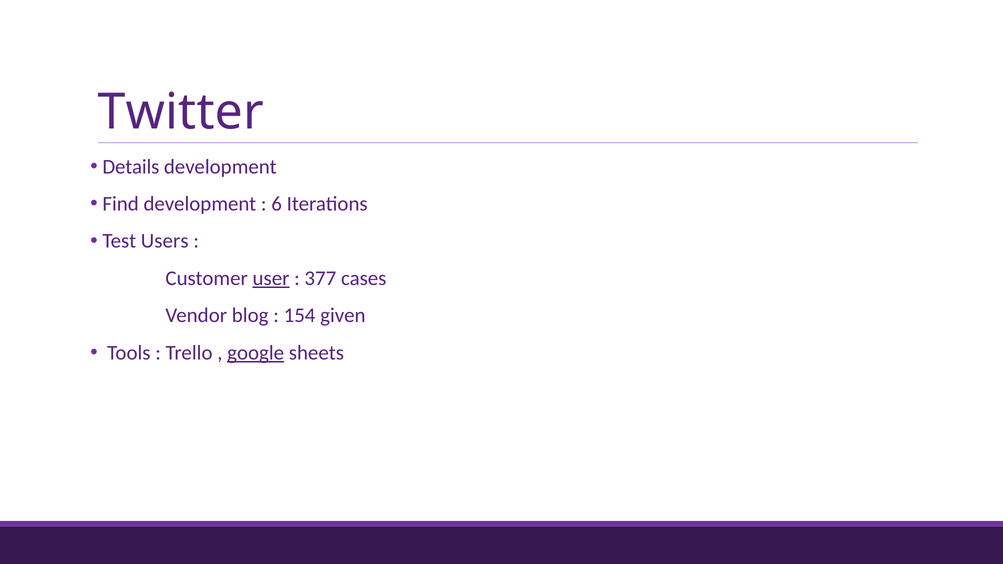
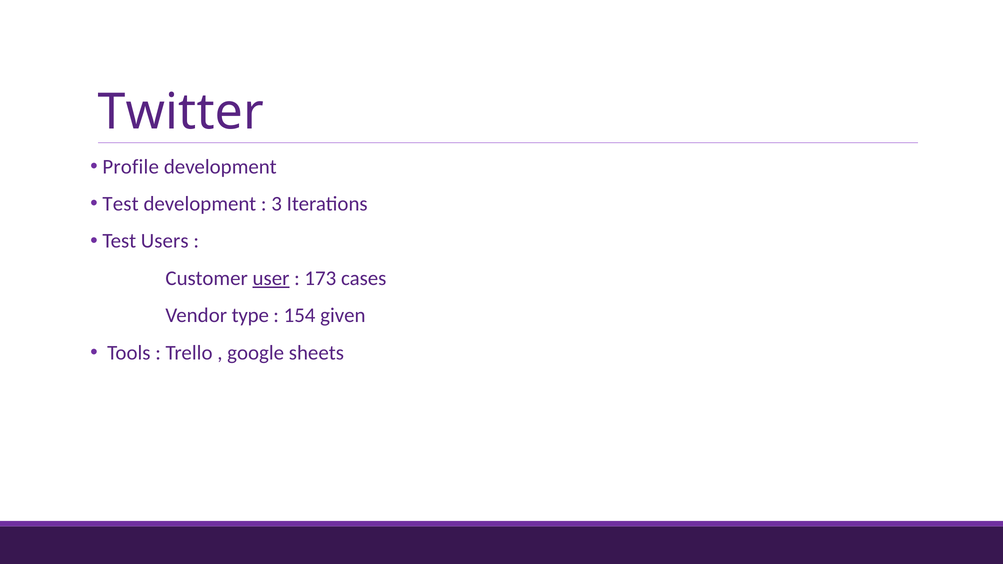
Details: Details -> Profile
Find at (121, 204): Find -> Test
6: 6 -> 3
377: 377 -> 173
blog: blog -> type
google underline: present -> none
